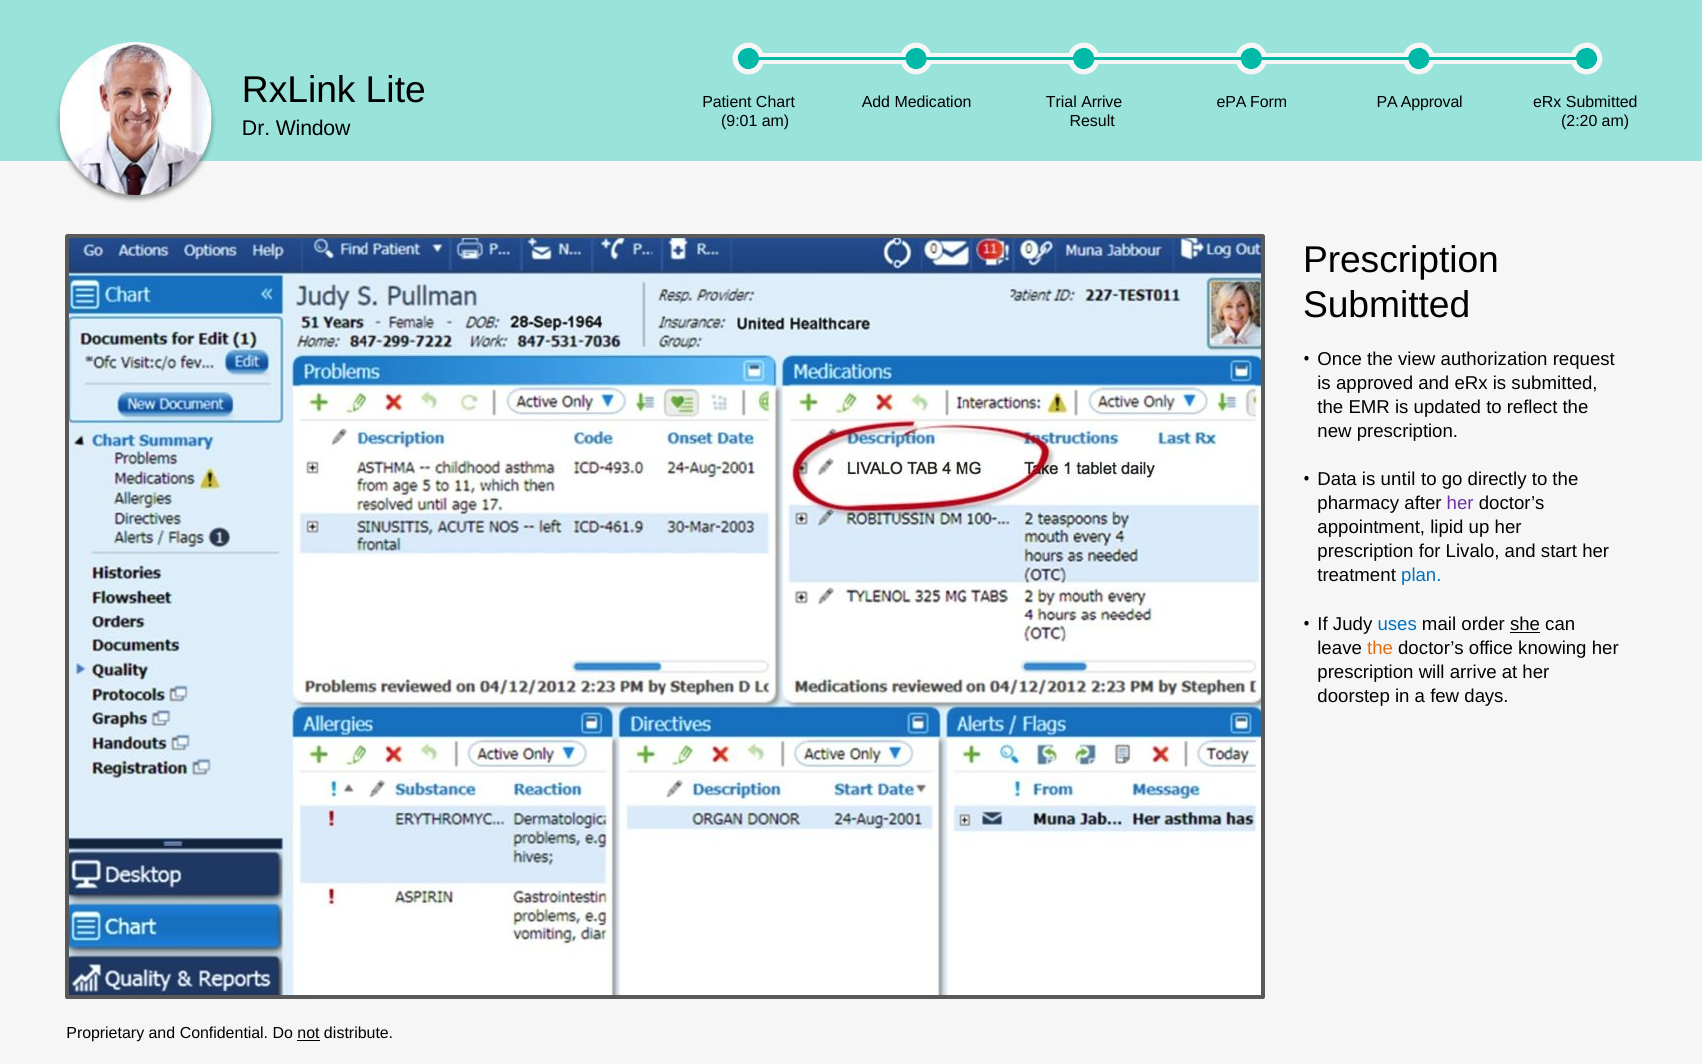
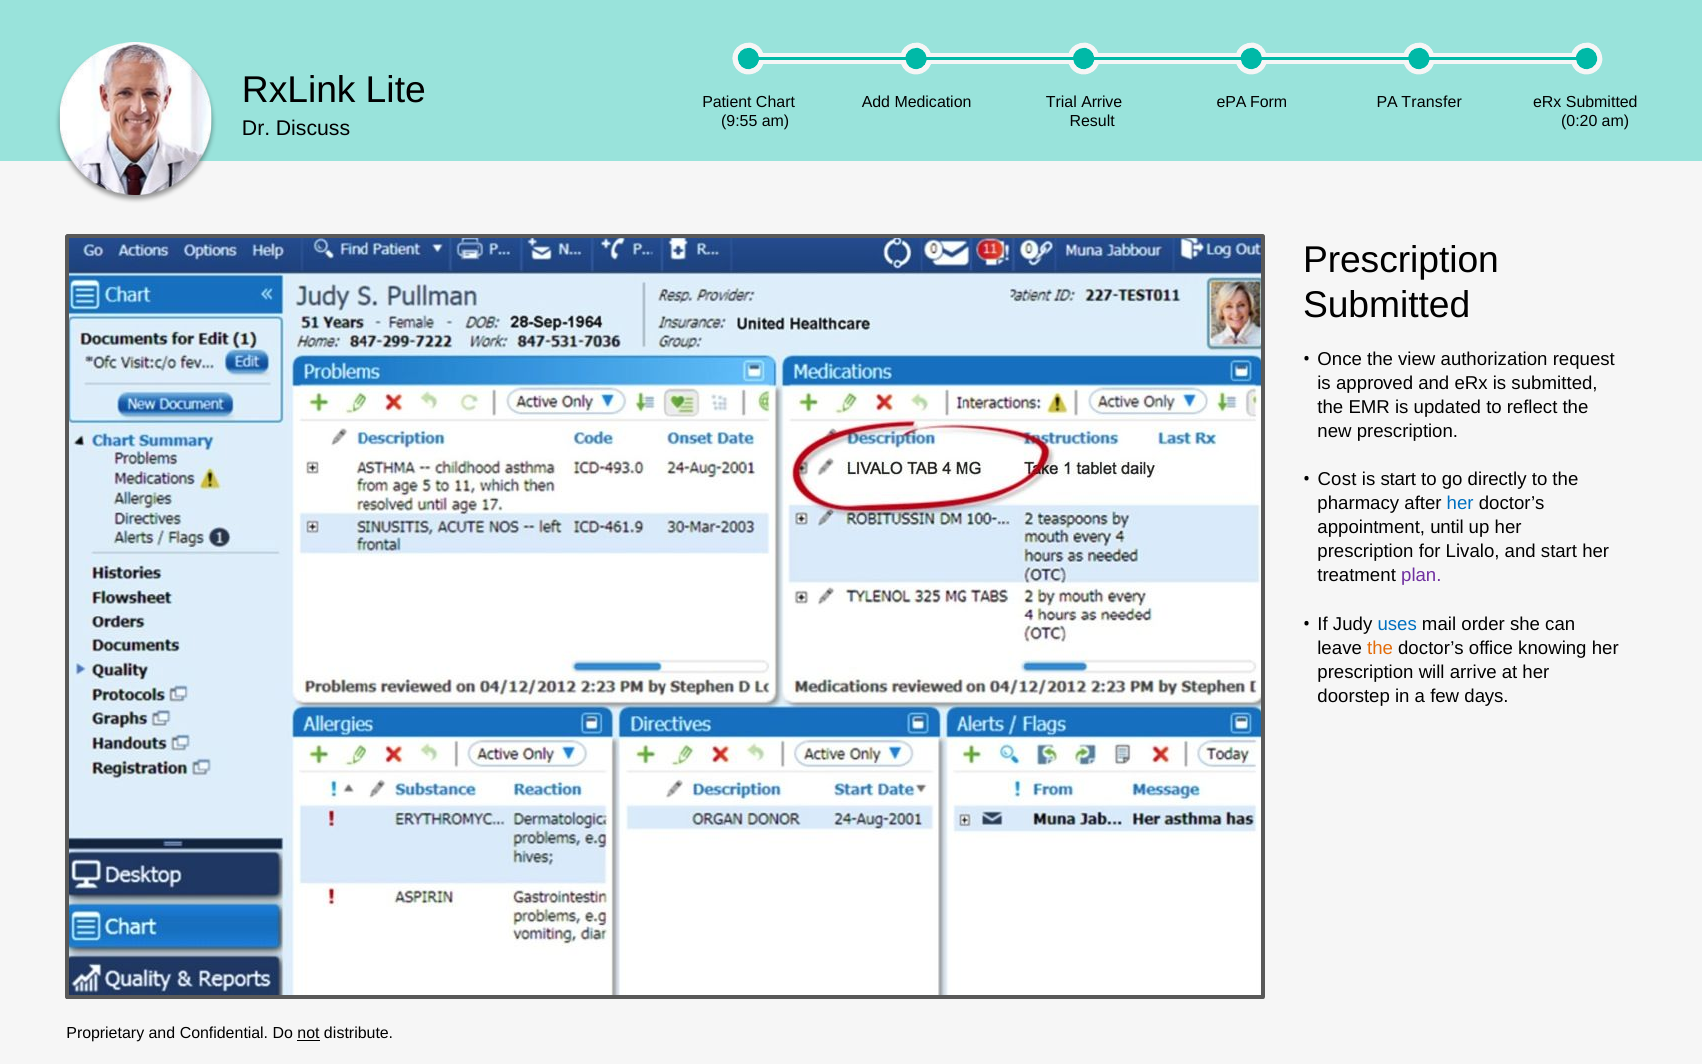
Approval: Approval -> Transfer
9:01: 9:01 -> 9:55
2:20: 2:20 -> 0:20
Window: Window -> Discuss
Data: Data -> Cost
is until: until -> start
her at (1460, 504) colour: purple -> blue
lipid: lipid -> until
plan colour: blue -> purple
she underline: present -> none
